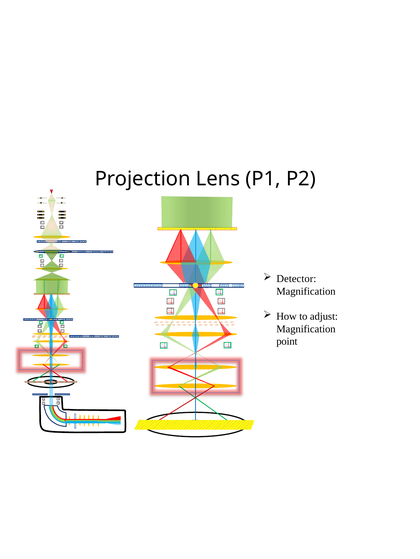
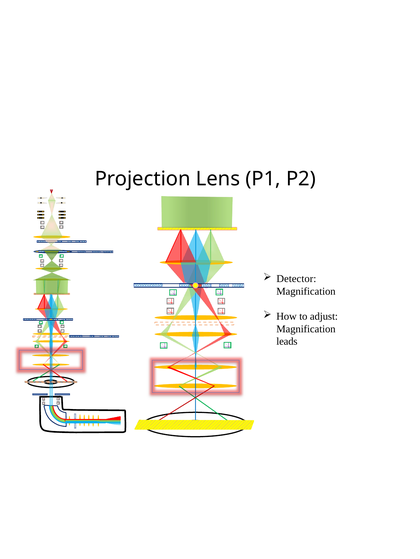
point: point -> leads
